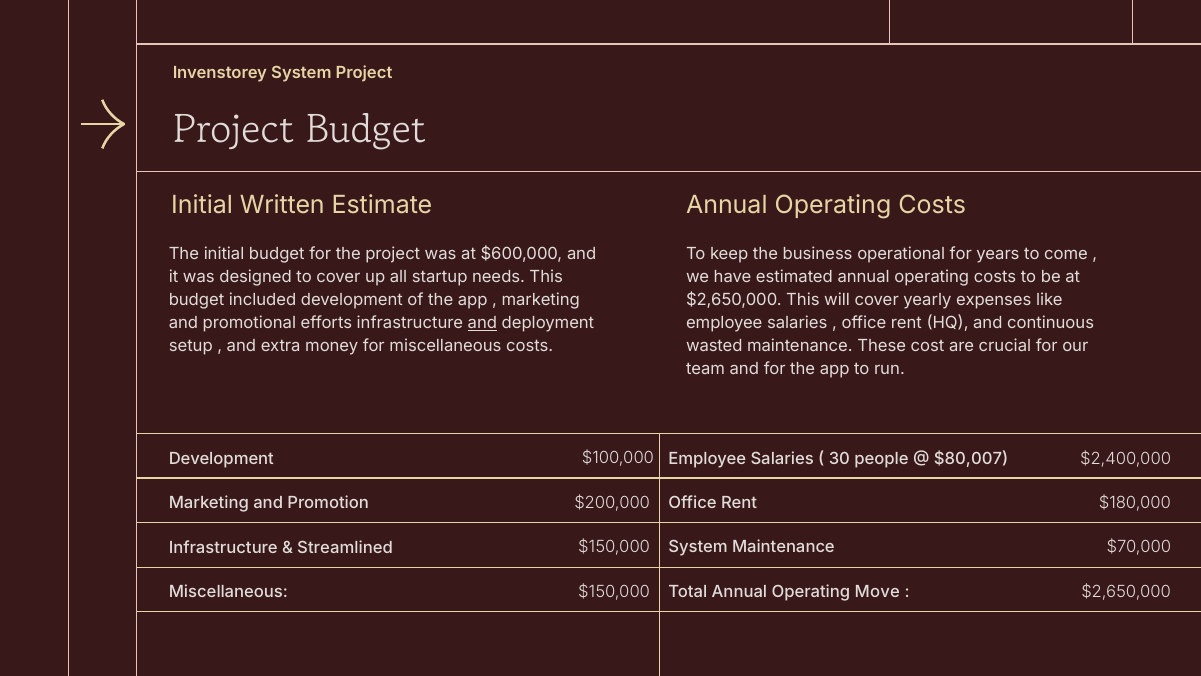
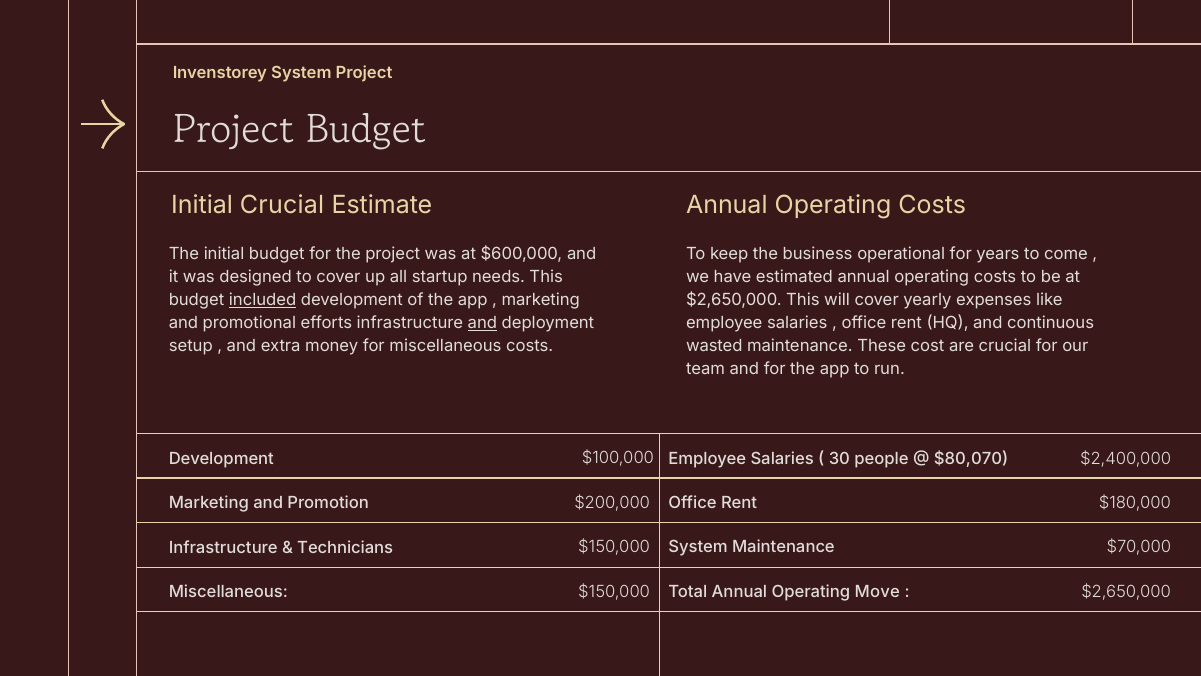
Initial Written: Written -> Crucial
included underline: none -> present
$80,007: $80,007 -> $80,070
Streamlined: Streamlined -> Technicians
